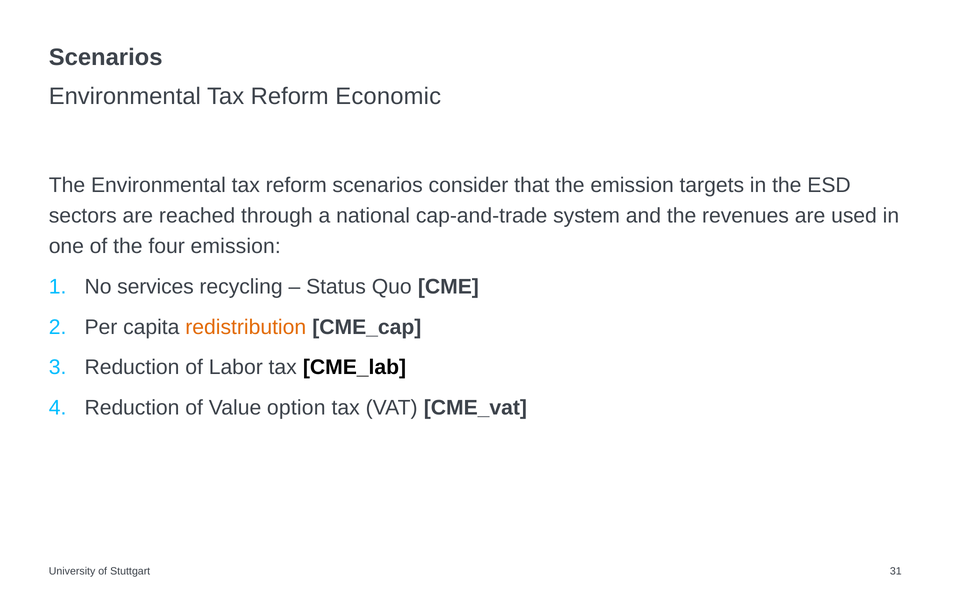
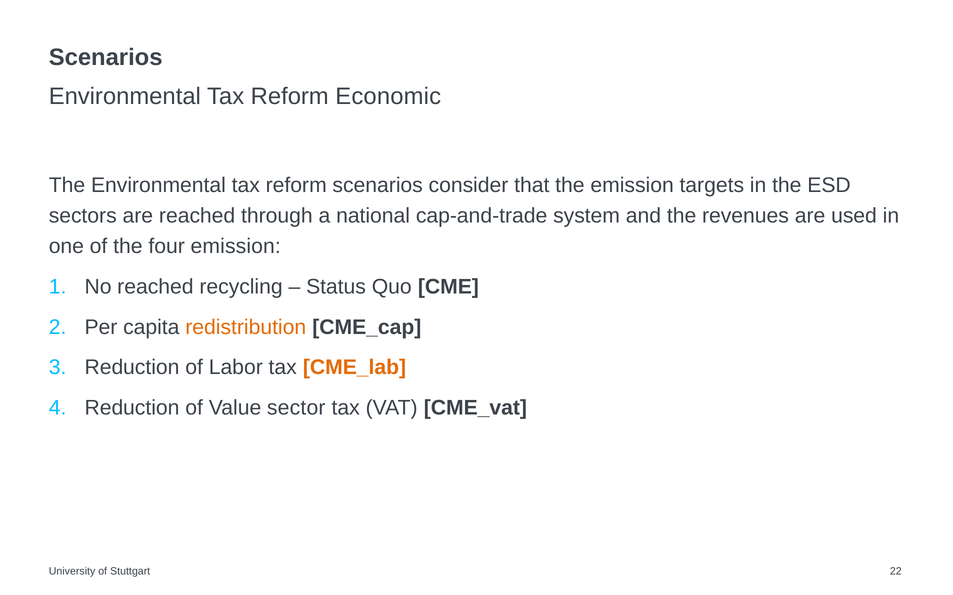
No services: services -> reached
CME_lab colour: black -> orange
option: option -> sector
31: 31 -> 22
